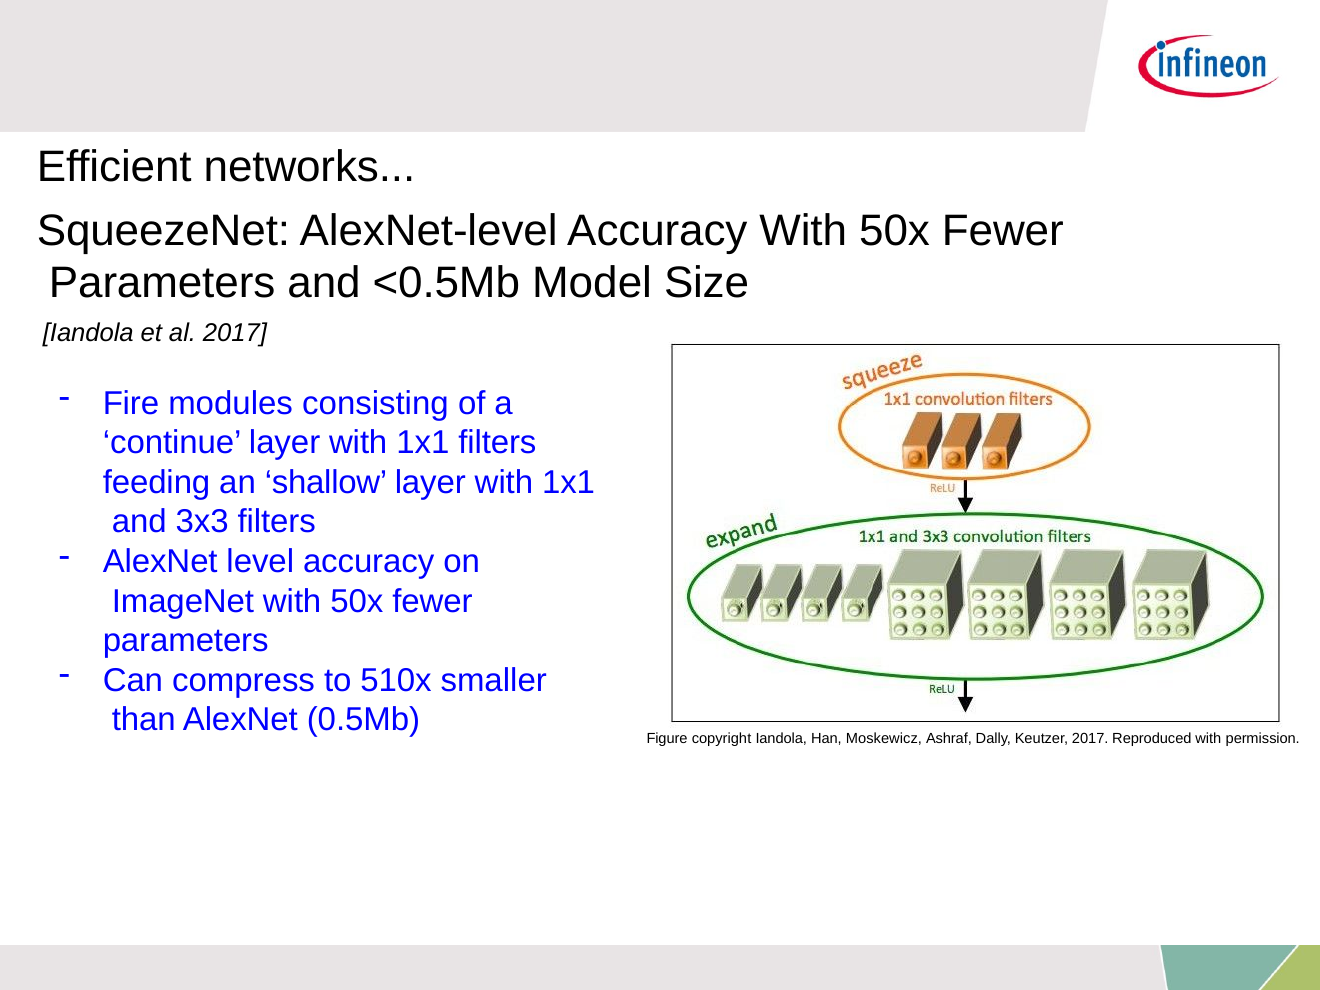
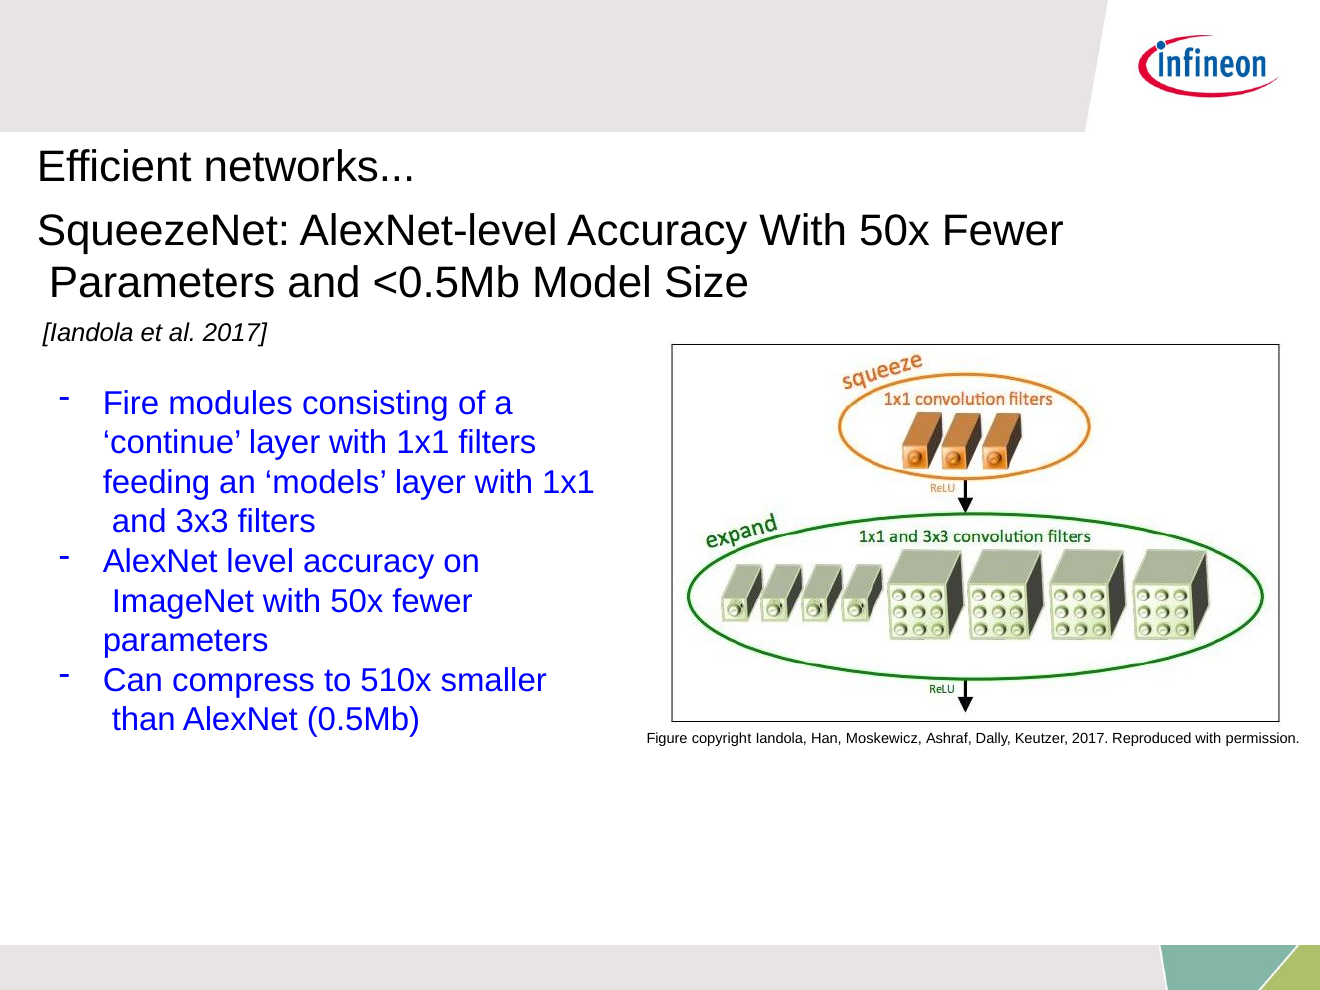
shallow: shallow -> models
